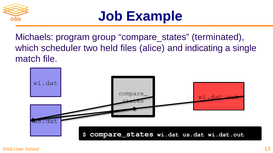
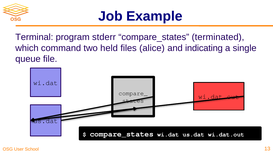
Michaels: Michaels -> Terminal
group: group -> stderr
scheduler: scheduler -> command
match: match -> queue
